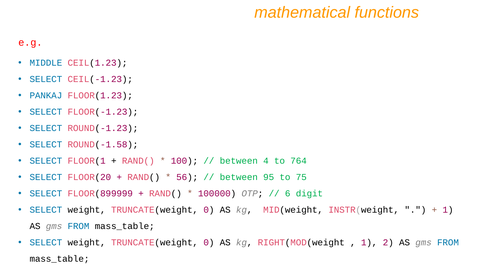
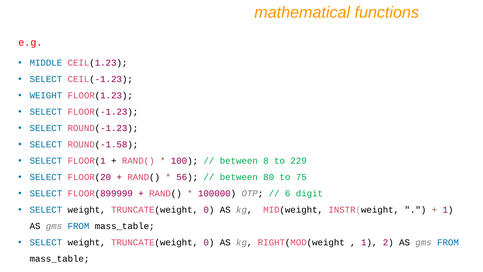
PANKAJ at (46, 96): PANKAJ -> WEIGHT
4: 4 -> 8
764: 764 -> 229
95: 95 -> 80
